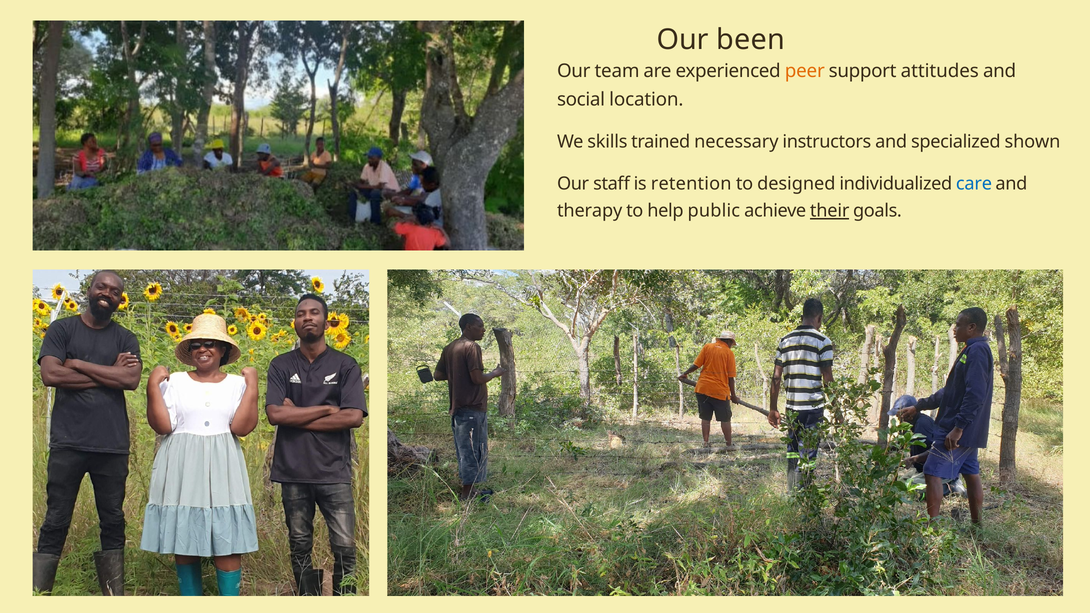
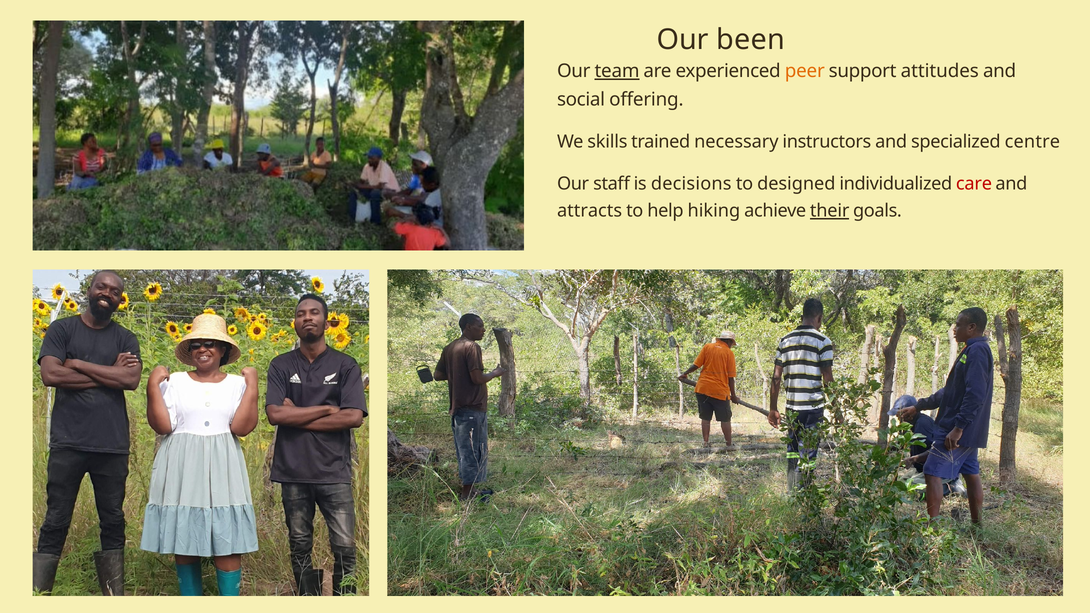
team underline: none -> present
location: location -> offering
shown: shown -> centre
retention: retention -> decisions
care colour: blue -> red
therapy: therapy -> attracts
public: public -> hiking
